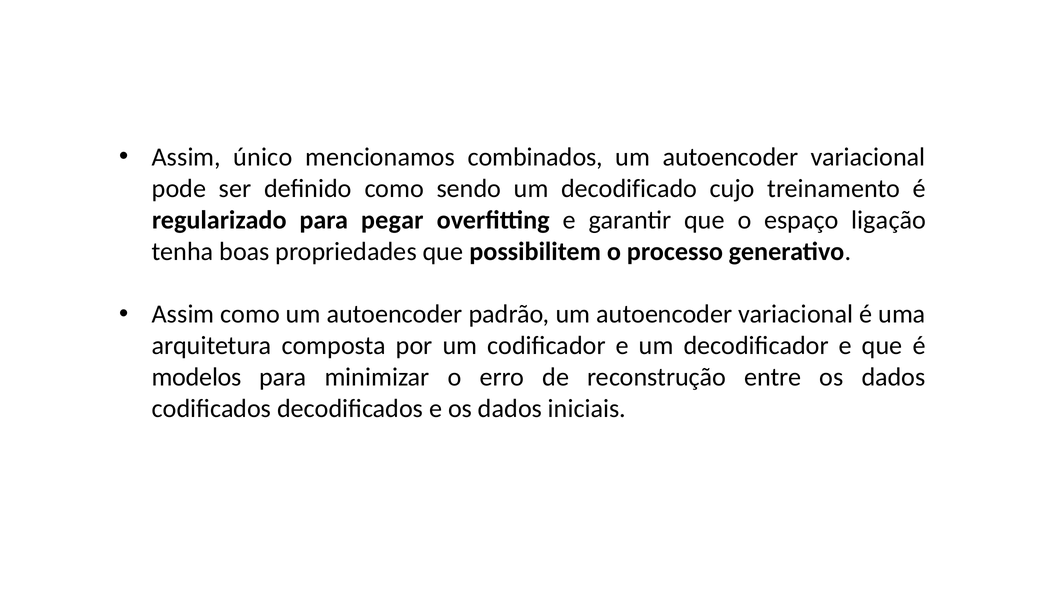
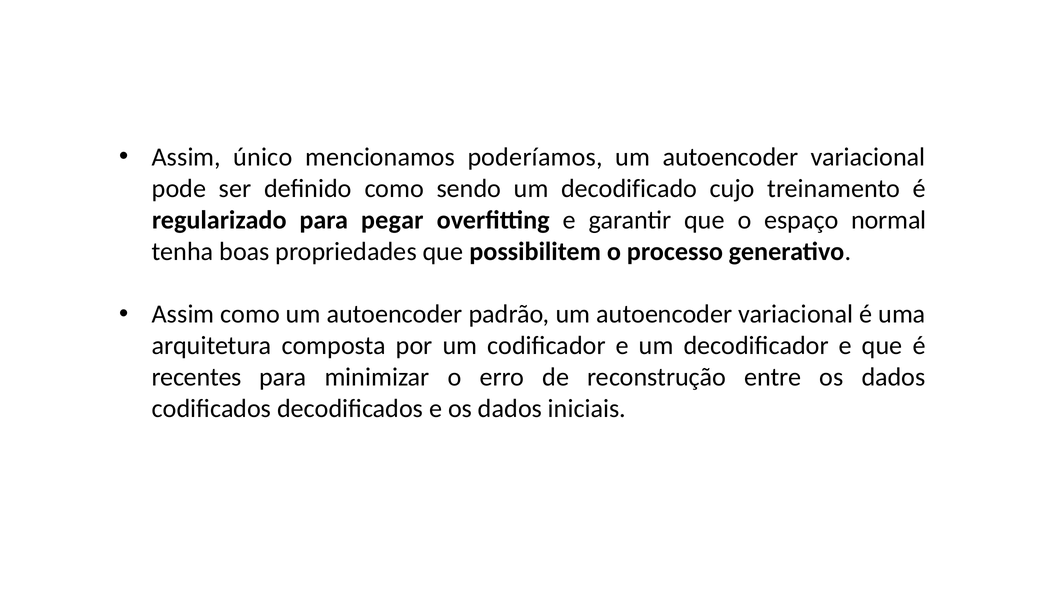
combinados: combinados -> poderíamos
ligação: ligação -> normal
modelos: modelos -> recentes
